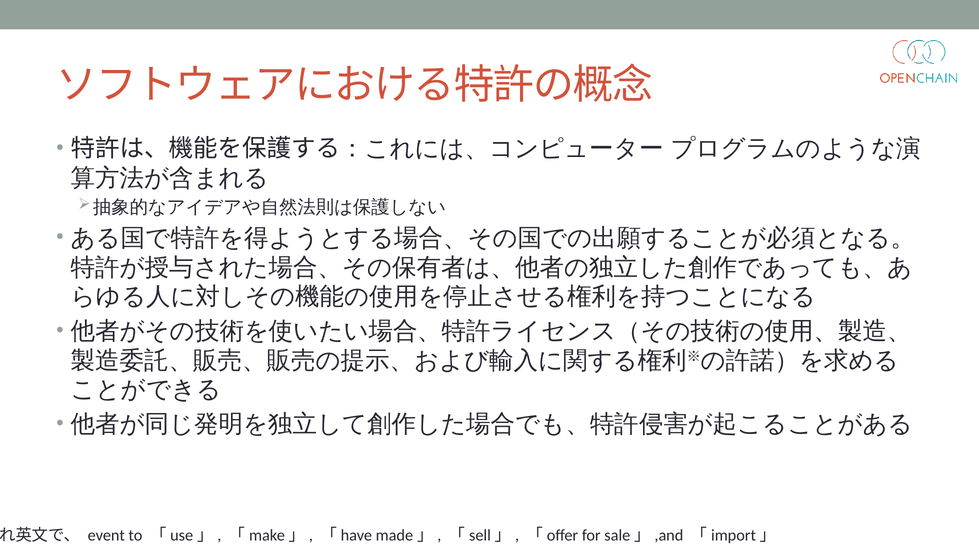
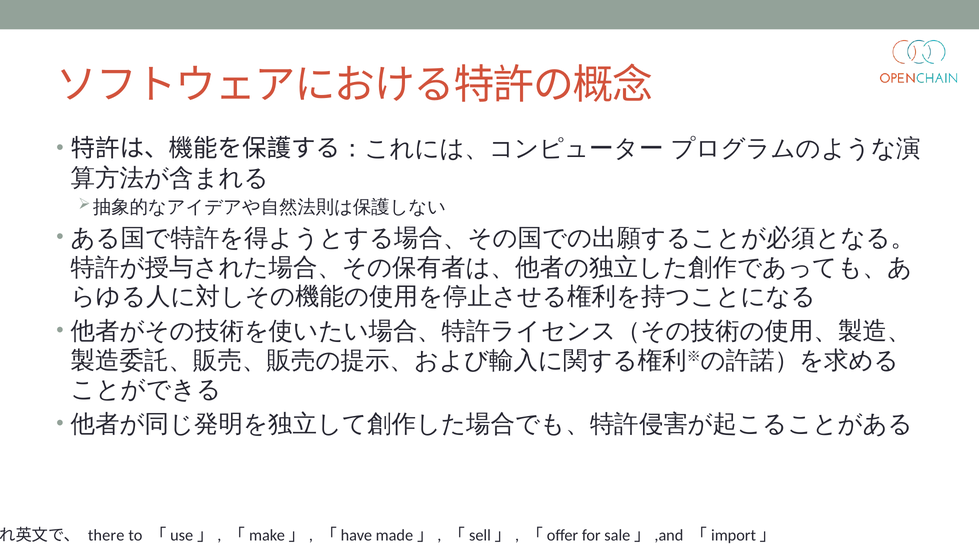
event: event -> there
